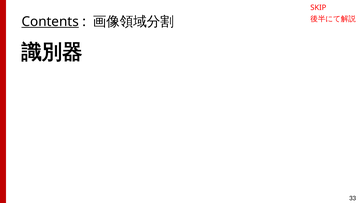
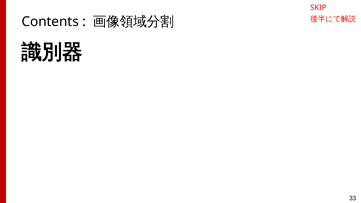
Contents underline: present -> none
